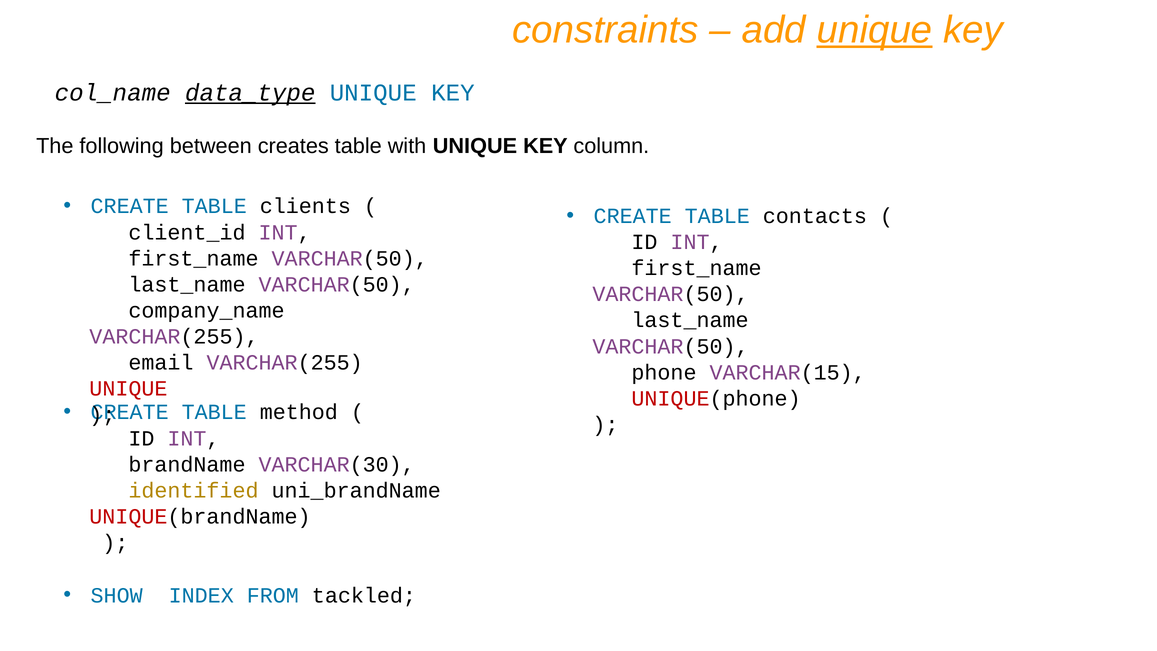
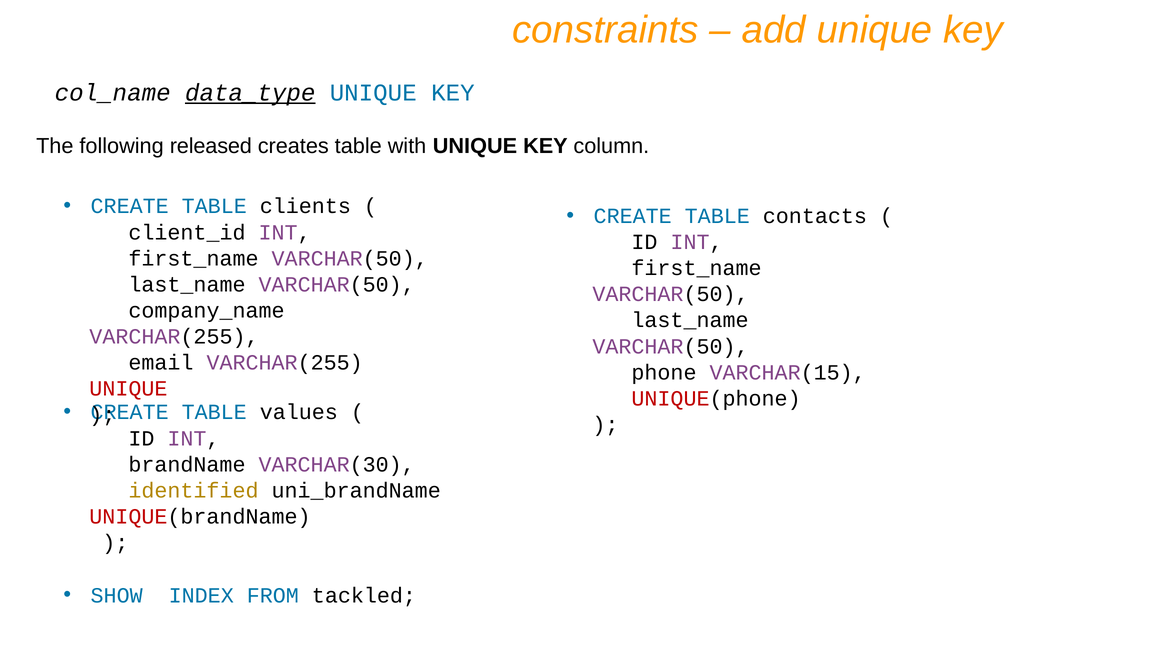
unique at (875, 30) underline: present -> none
between: between -> released
method: method -> values
